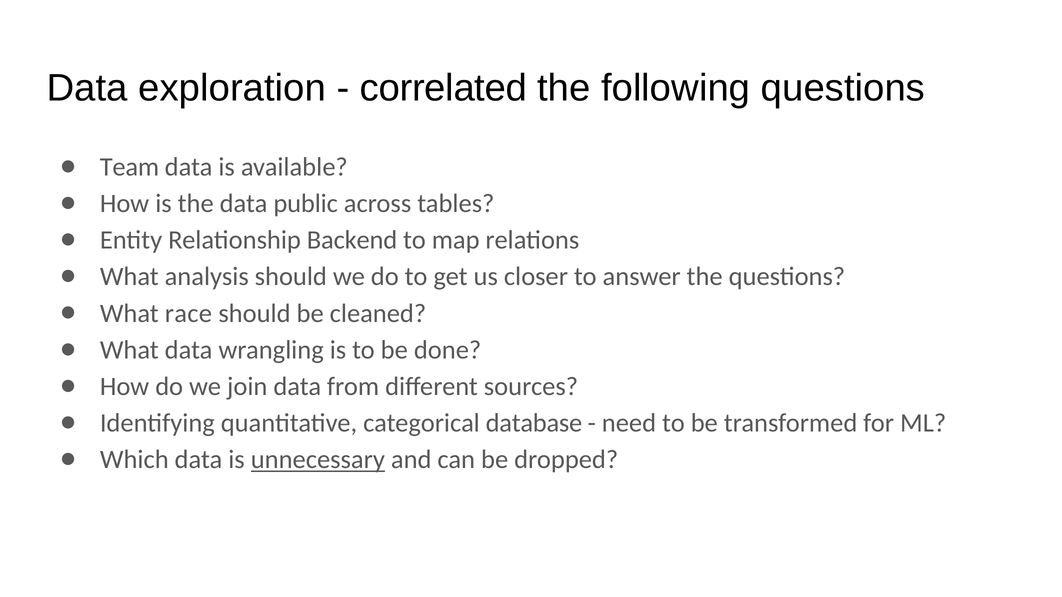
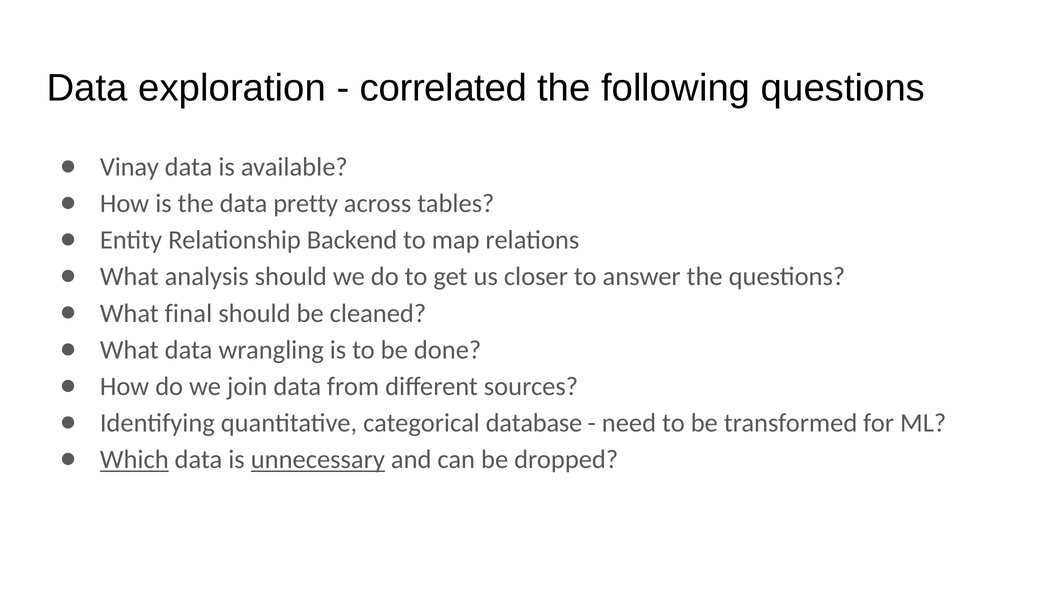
Team: Team -> Vinay
public: public -> pretty
race: race -> final
Which underline: none -> present
